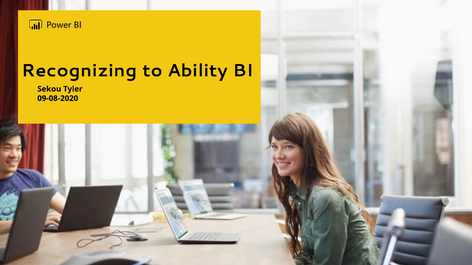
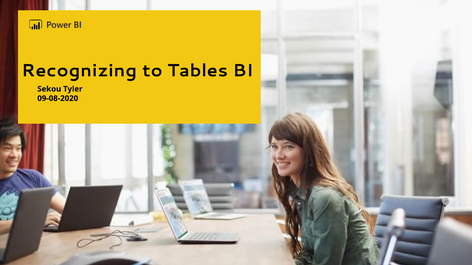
Ability: Ability -> Tables
